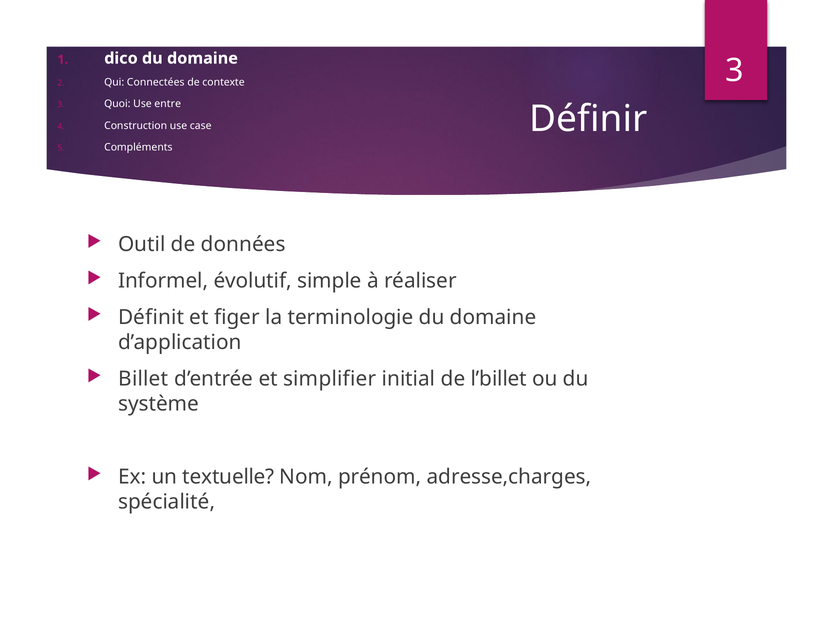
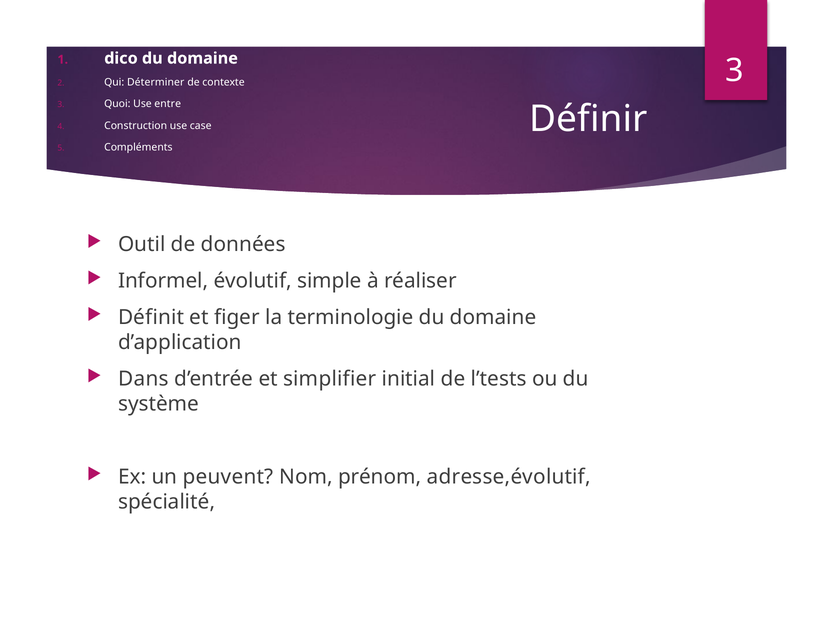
Connectées: Connectées -> Déterminer
Billet: Billet -> Dans
l’billet: l’billet -> l’tests
textuelle: textuelle -> peuvent
adresse,charges: adresse,charges -> adresse,évolutif
